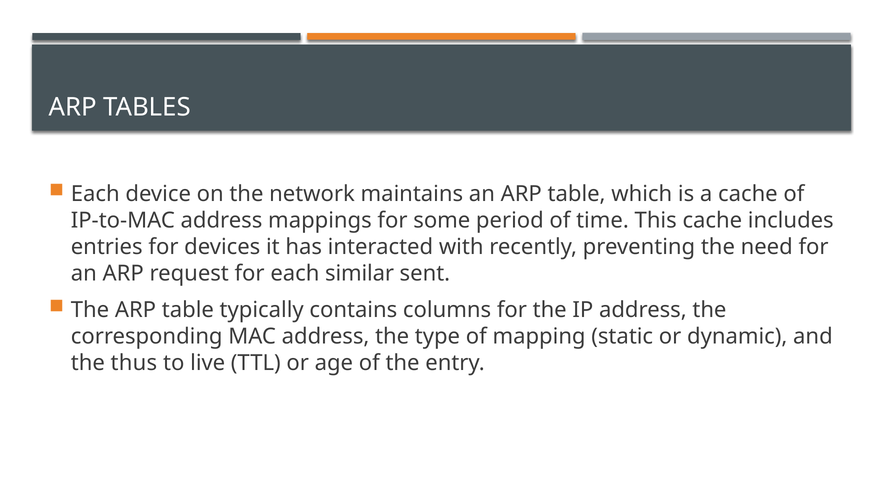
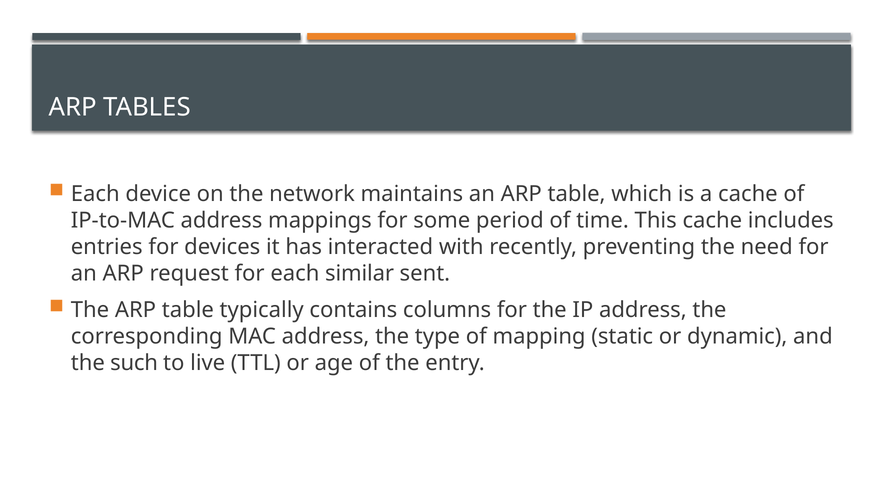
thus: thus -> such
